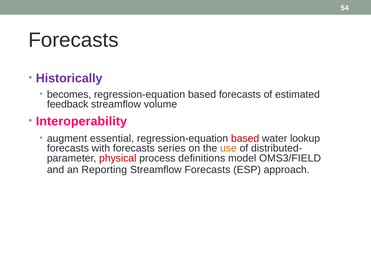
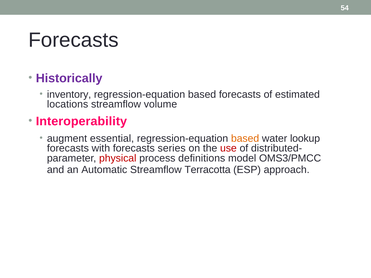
becomes: becomes -> inventory
feedback: feedback -> locations
based at (245, 139) colour: red -> orange
use colour: orange -> red
OMS3/FIELD: OMS3/FIELD -> OMS3/PMCC
Reporting: Reporting -> Automatic
Streamflow Forecasts: Forecasts -> Terracotta
